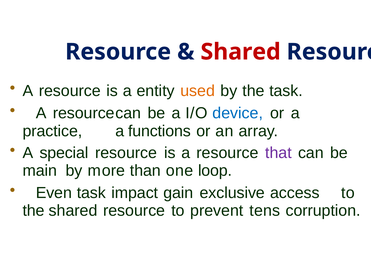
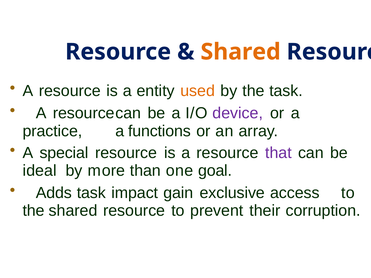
Shared at (241, 52) colour: red -> orange
device colour: blue -> purple
main: main -> ideal
loop: loop -> goal
Even: Even -> Adds
tens: tens -> their
